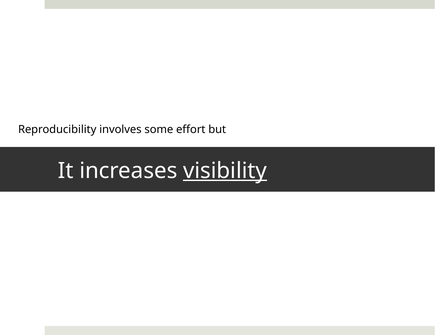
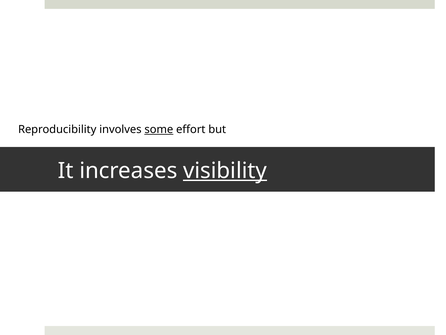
some underline: none -> present
